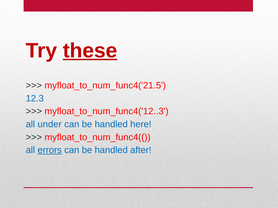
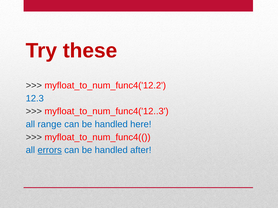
these underline: present -> none
myfloat_to_num_func4('21.5: myfloat_to_num_func4('21.5 -> myfloat_to_num_func4('12.2
under: under -> range
